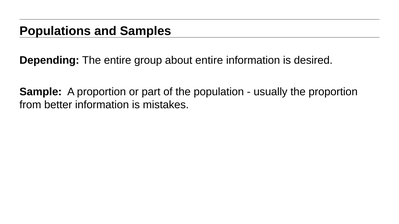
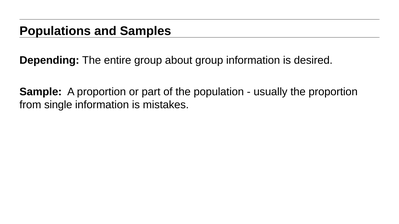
about entire: entire -> group
better: better -> single
